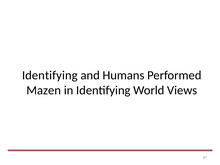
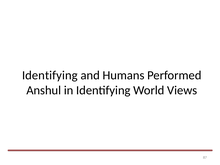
Mazen: Mazen -> Anshul
